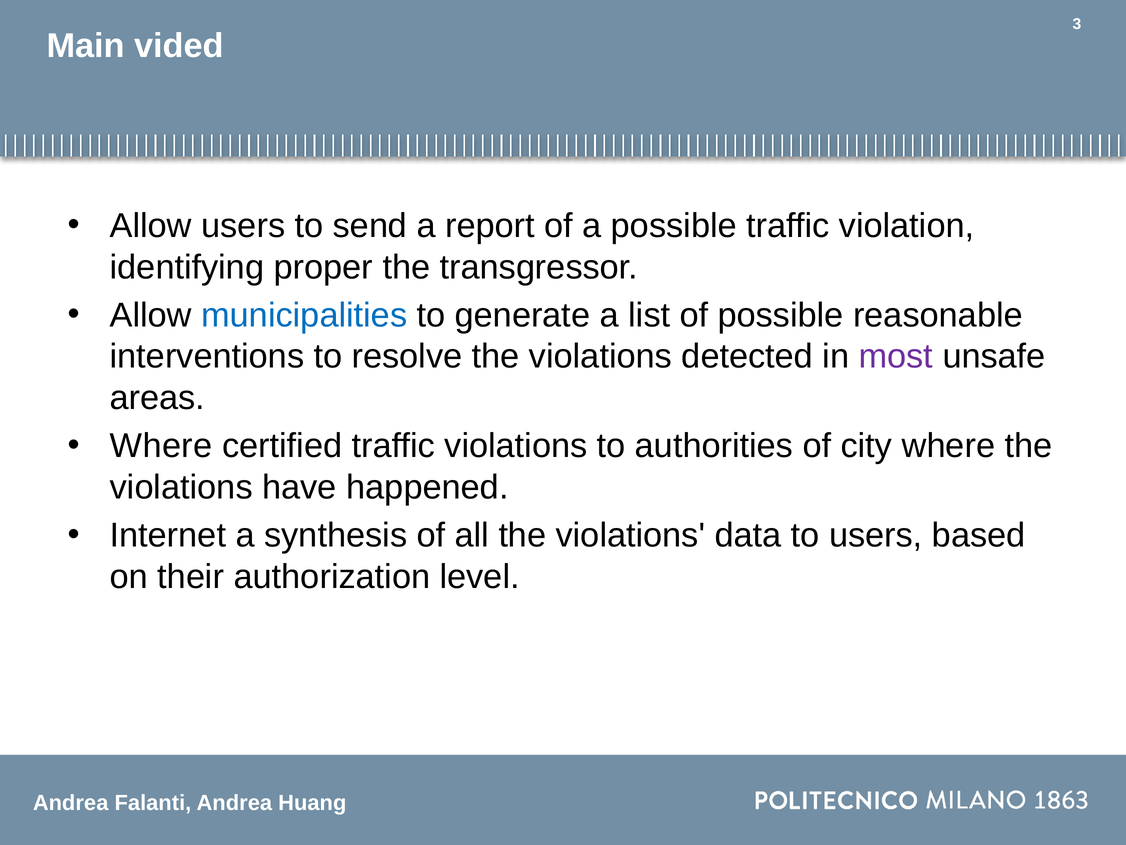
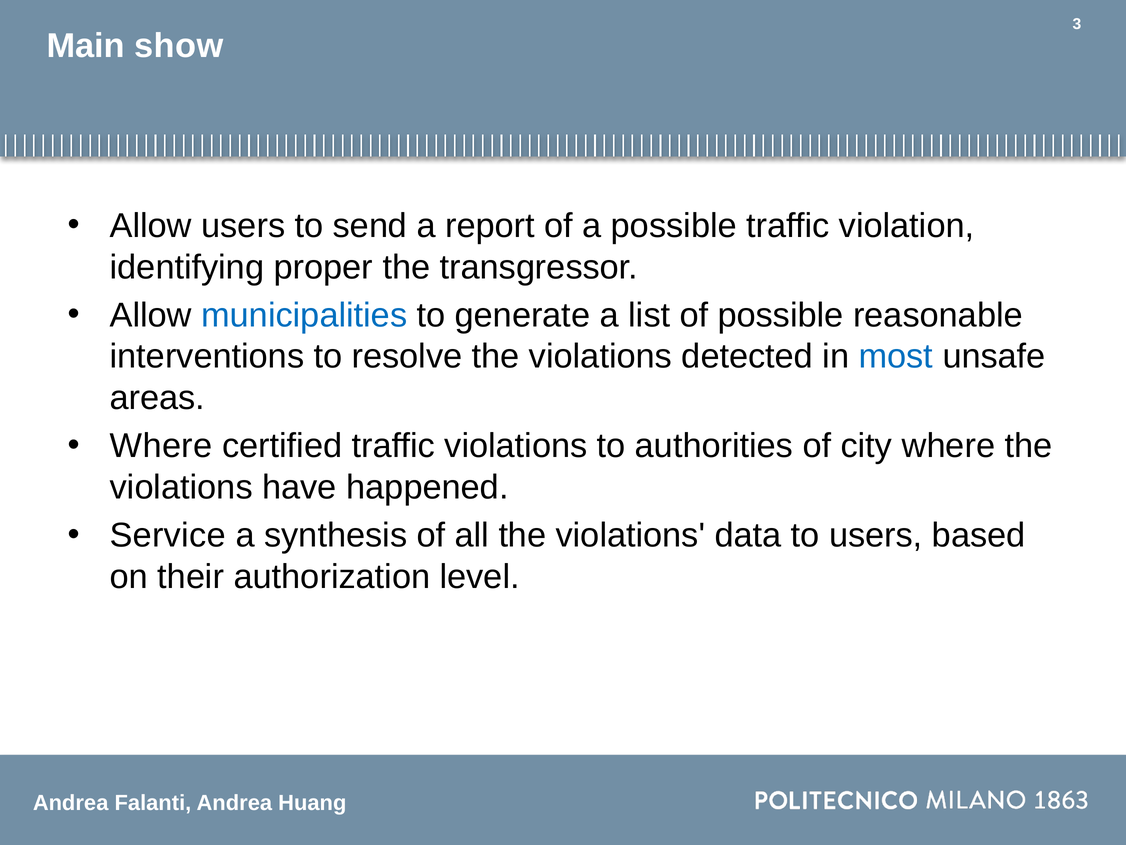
vided: vided -> show
most colour: purple -> blue
Internet: Internet -> Service
